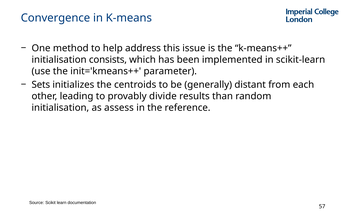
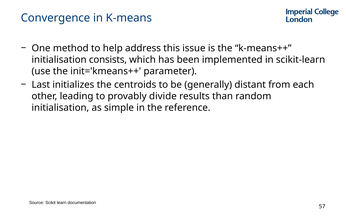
Sets: Sets -> Last
assess: assess -> simple
